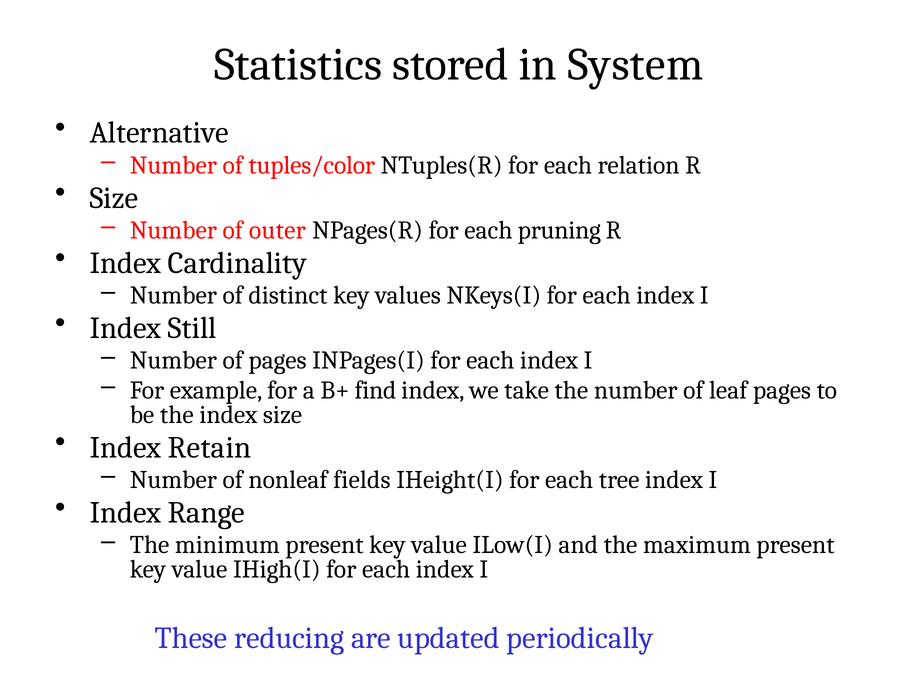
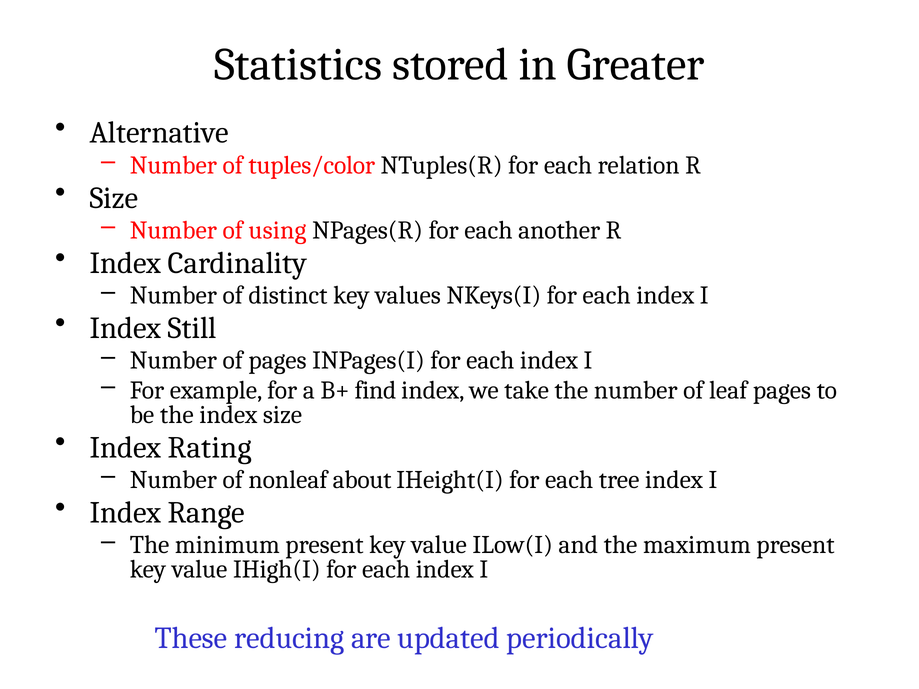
System: System -> Greater
outer: outer -> using
pruning: pruning -> another
Retain: Retain -> Rating
fields: fields -> about
